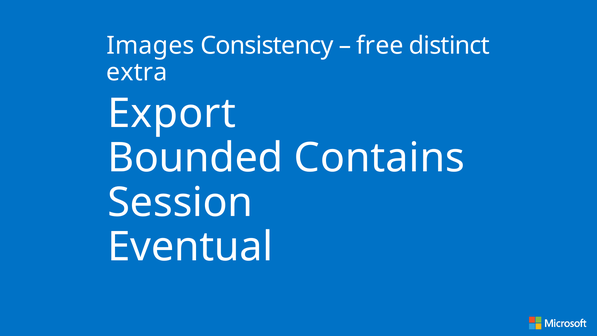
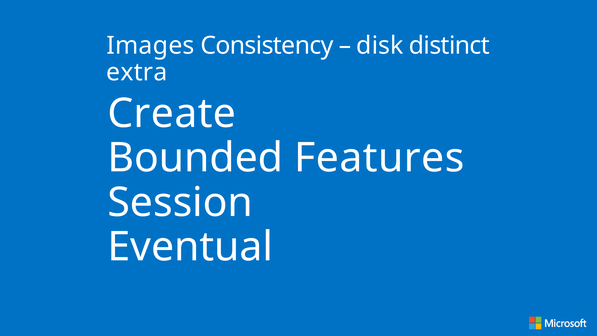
free: free -> disk
Export: Export -> Create
Contains: Contains -> Features
